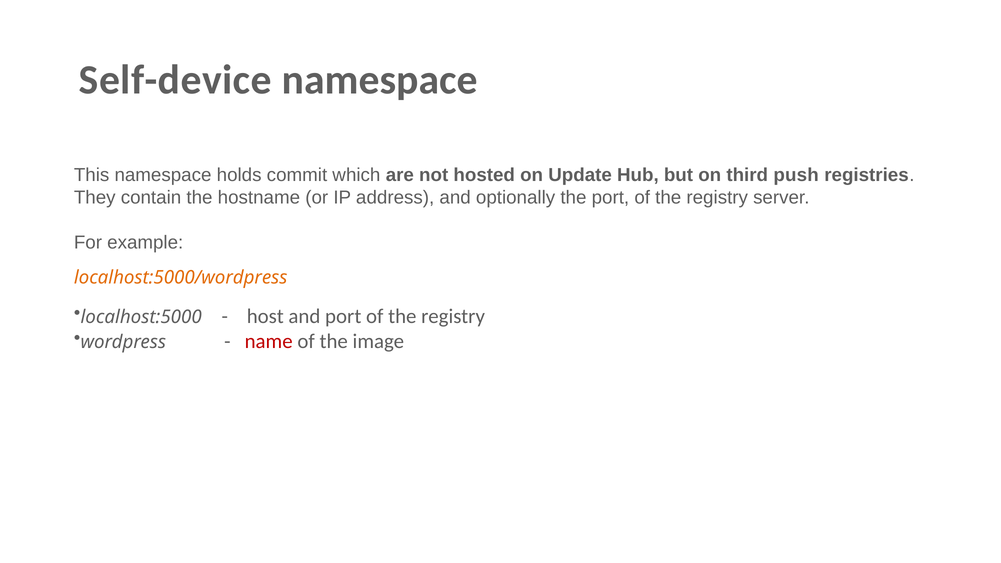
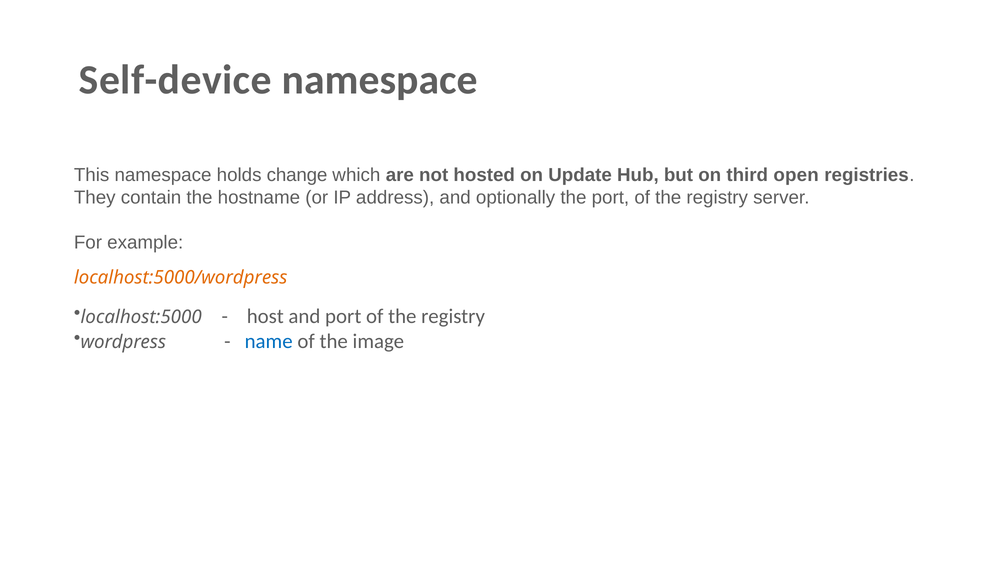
commit: commit -> change
push: push -> open
name colour: red -> blue
